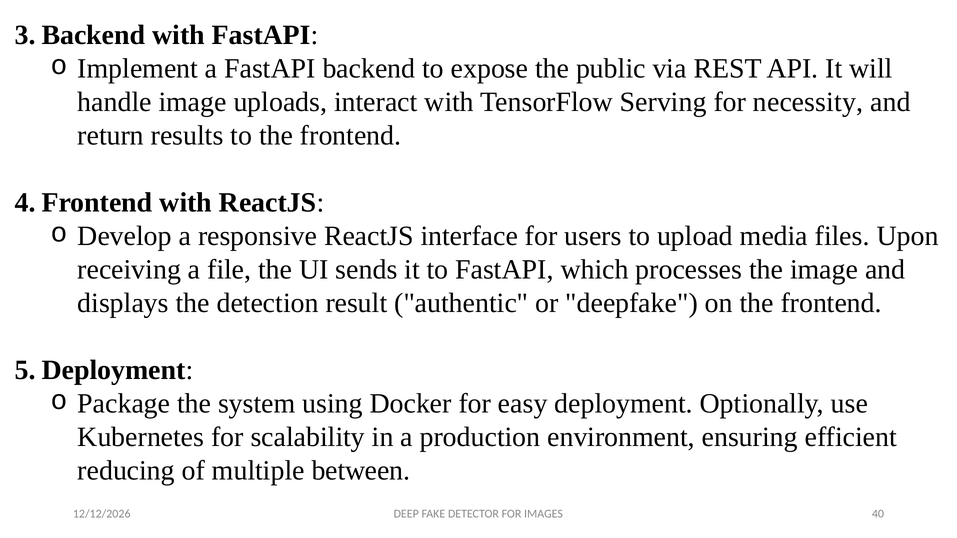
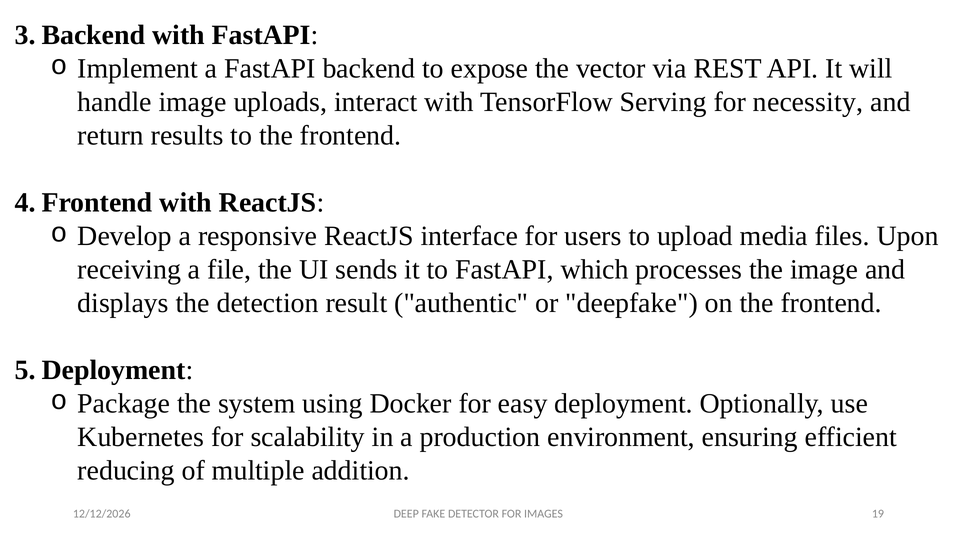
public: public -> vector
between: between -> addition
40: 40 -> 19
